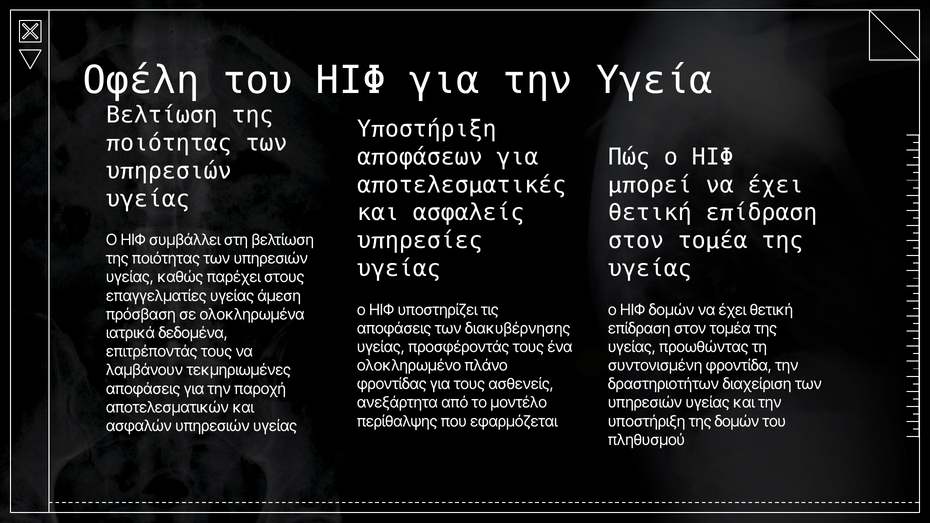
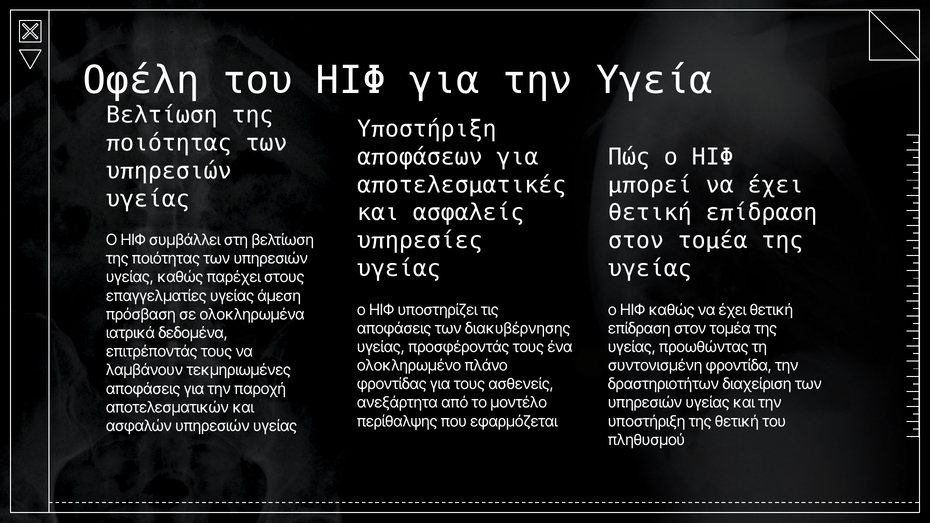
ΗΙΦ δομών: δομών -> καθώς
της δομών: δομών -> θετική
